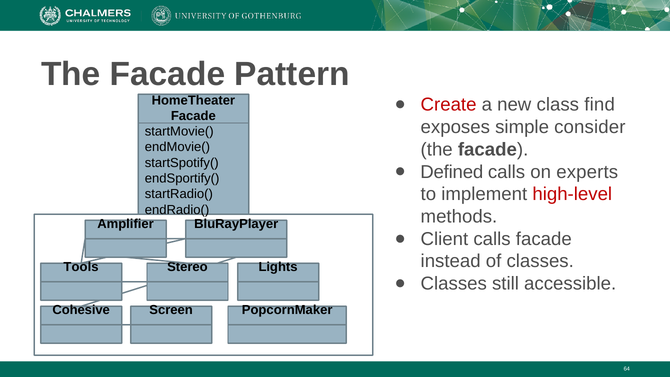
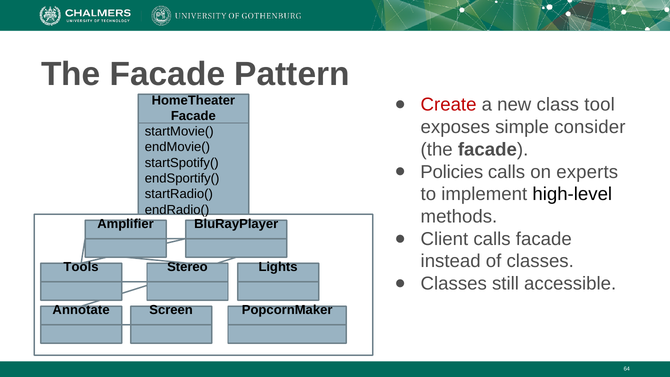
find: find -> tool
Defined: Defined -> Policies
high-level colour: red -> black
Cohesive: Cohesive -> Annotate
